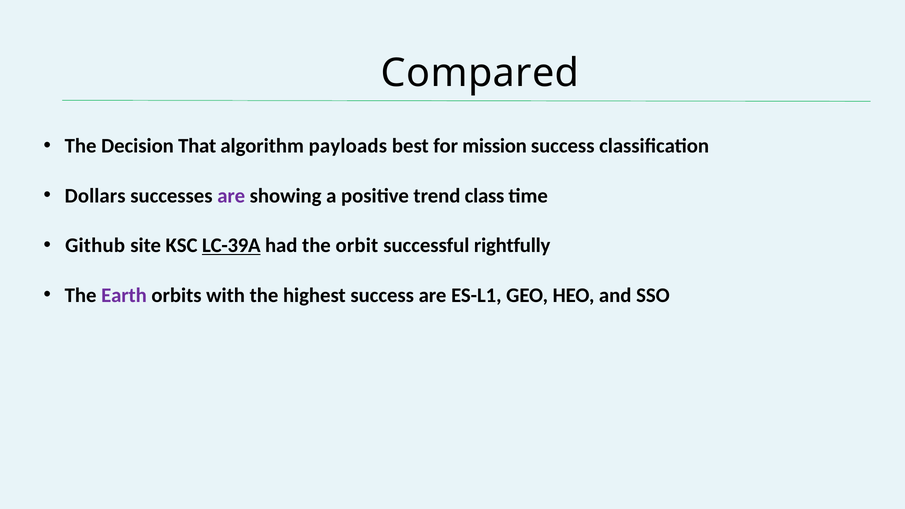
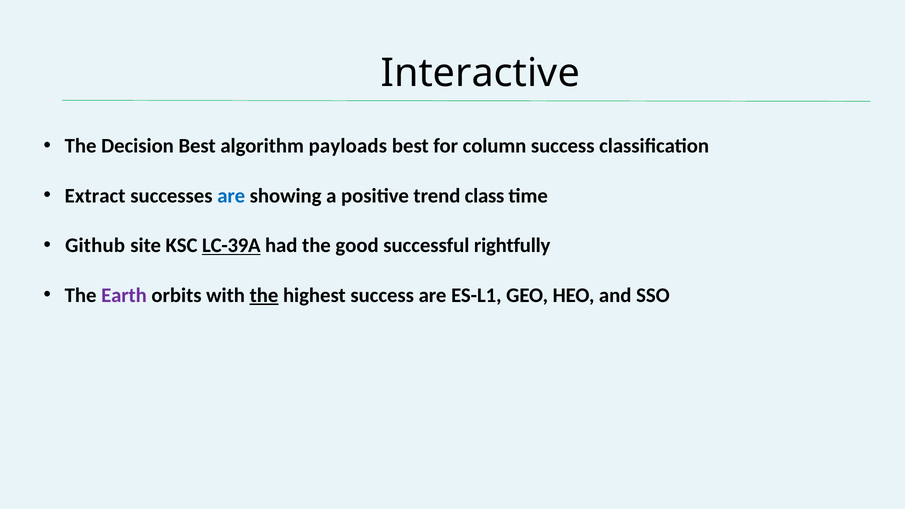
Compared: Compared -> Interactive
Decision That: That -> Best
mission: mission -> column
Dollars: Dollars -> Extract
are at (231, 196) colour: purple -> blue
orbit: orbit -> good
the at (264, 295) underline: none -> present
